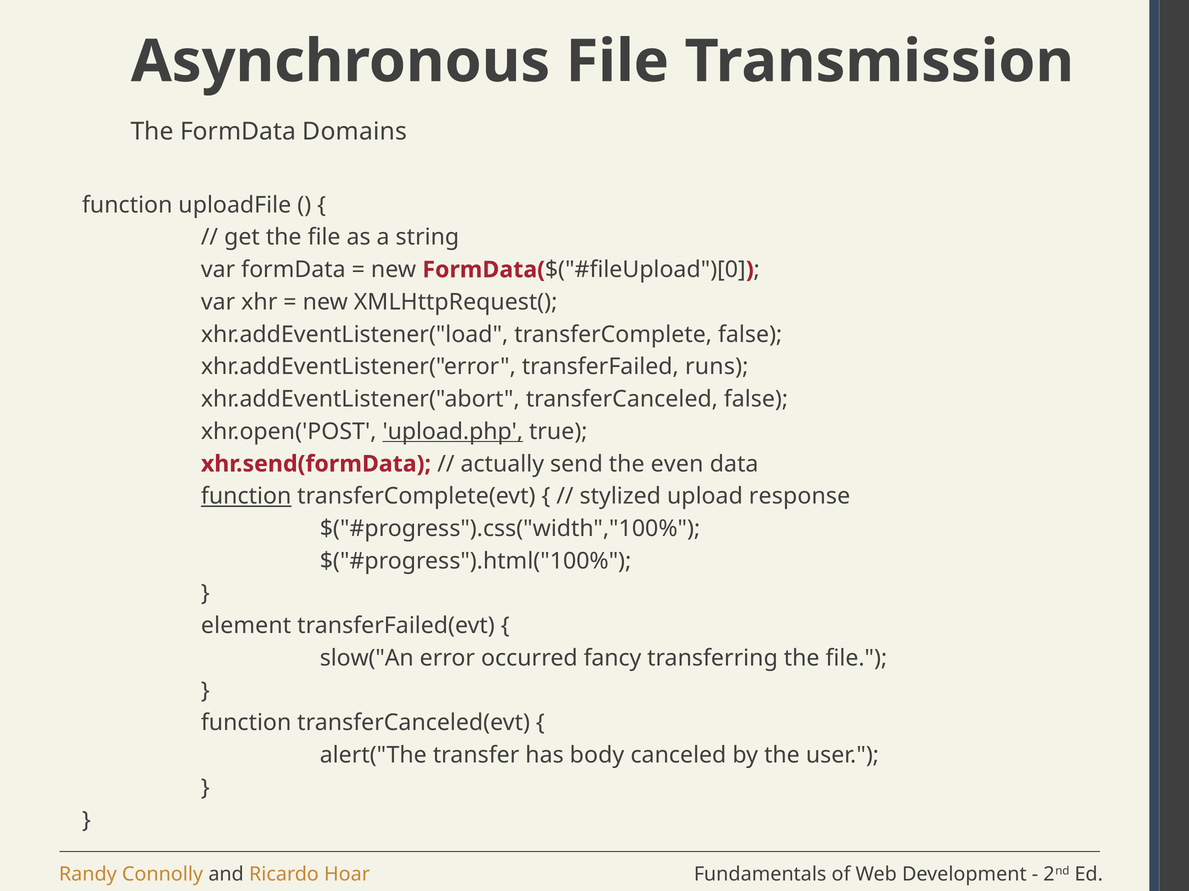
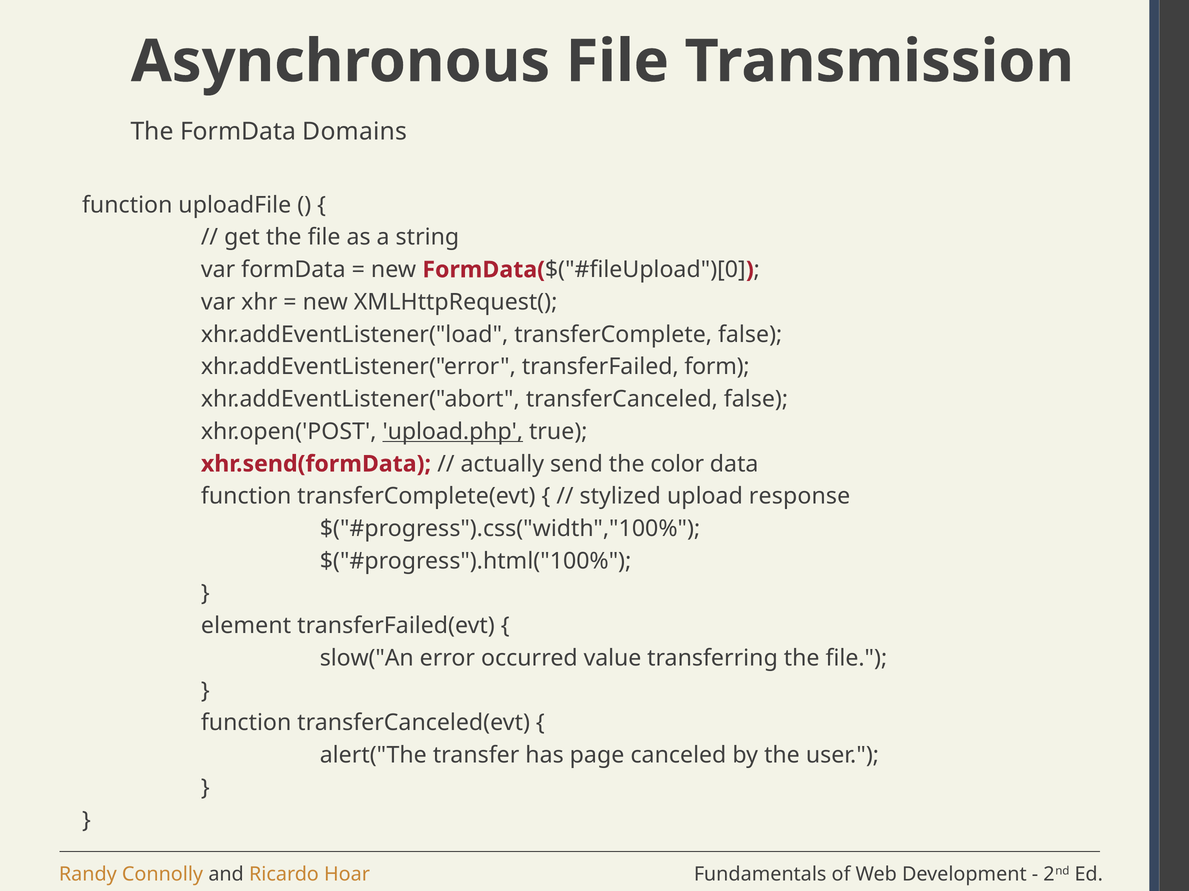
runs: runs -> form
even: even -> color
function at (246, 497) underline: present -> none
fancy: fancy -> value
body: body -> page
